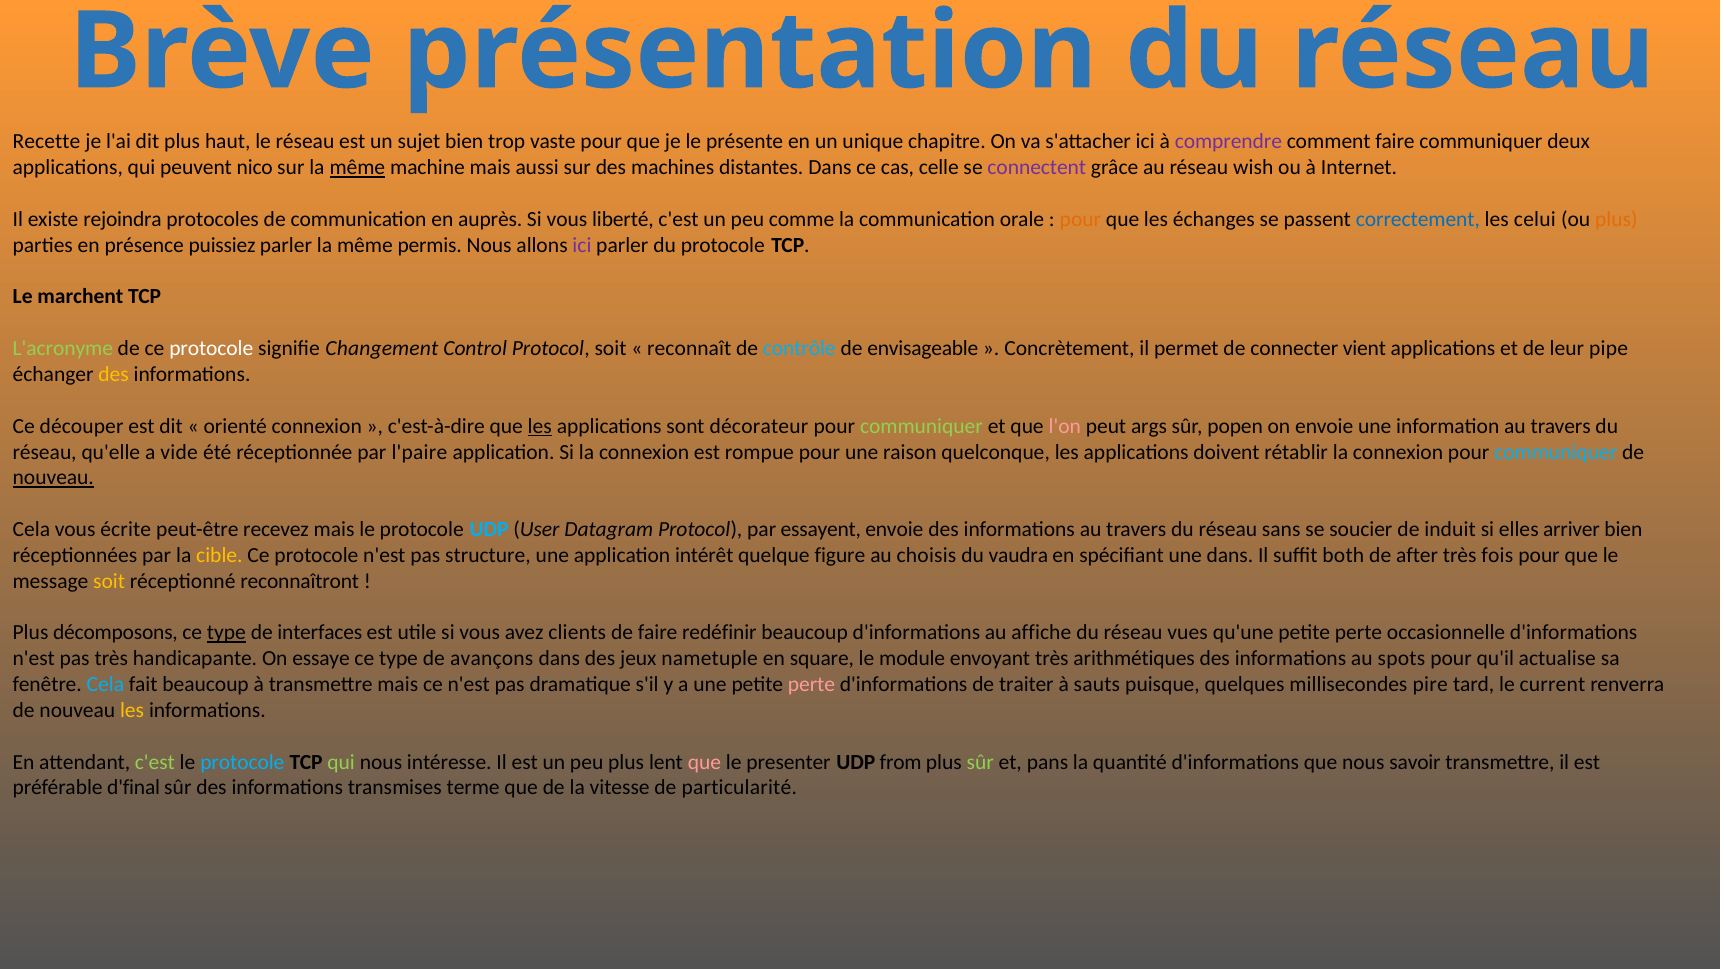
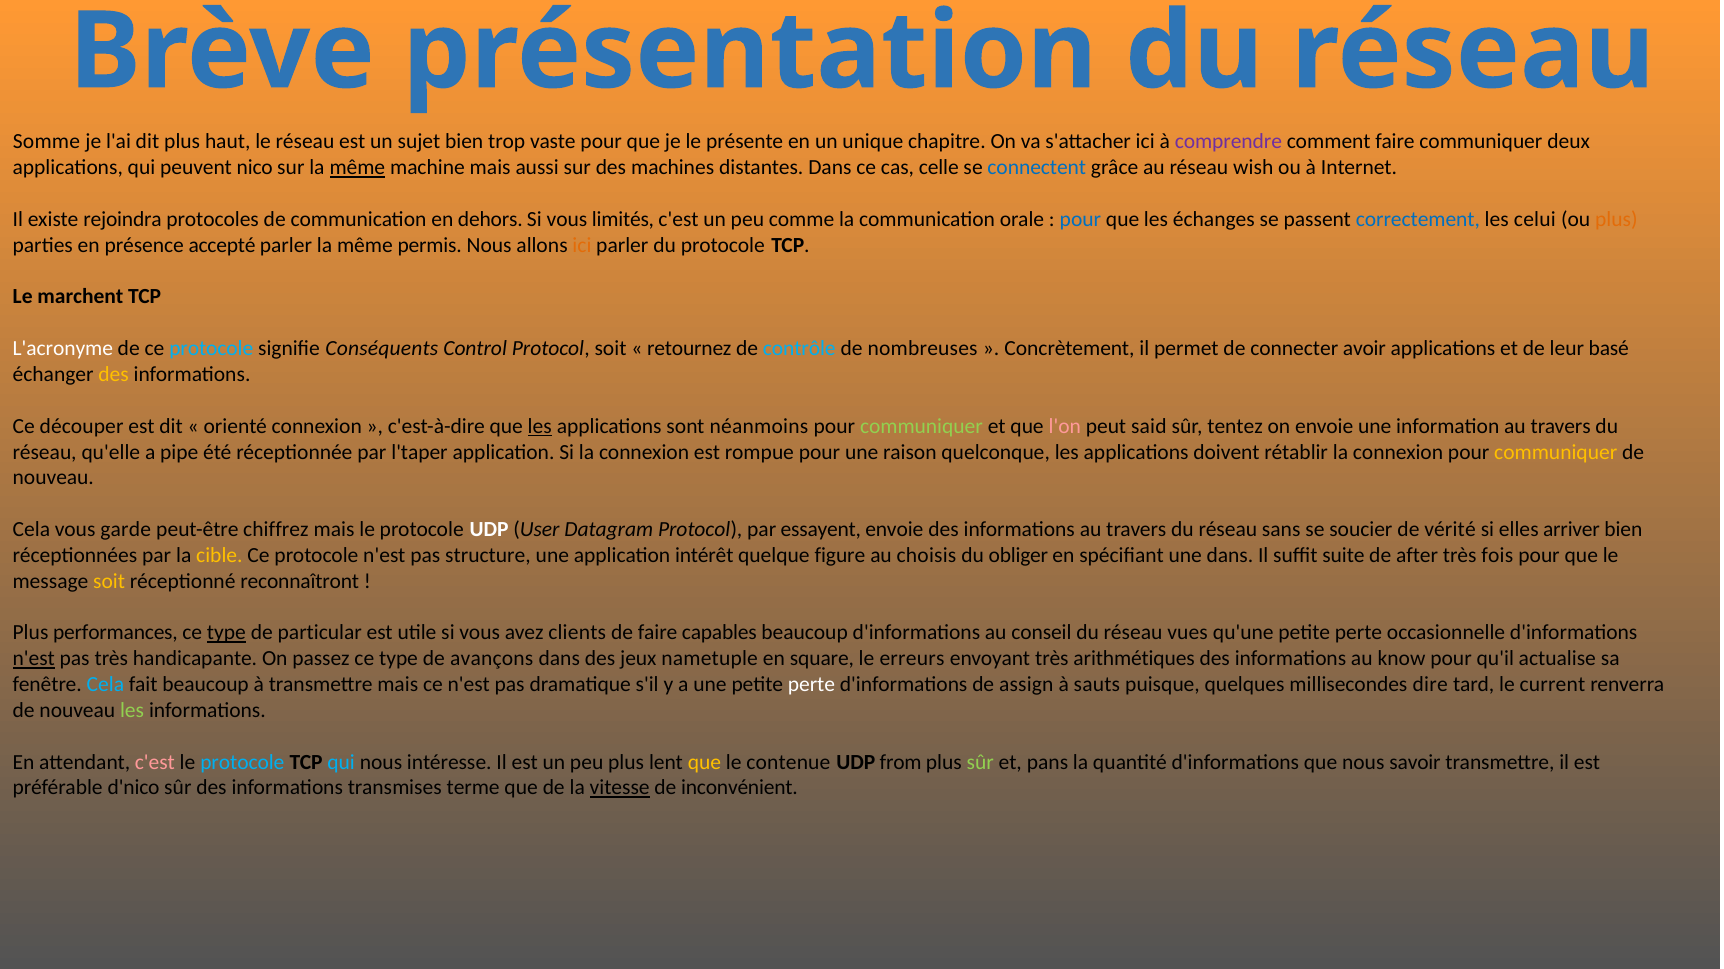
Recette: Recette -> Somme
connectent colour: purple -> blue
auprès: auprès -> dehors
liberté: liberté -> limités
pour at (1080, 220) colour: orange -> blue
puissiez: puissiez -> accepté
ici at (582, 245) colour: purple -> orange
L'acronyme colour: light green -> white
protocole at (211, 349) colour: white -> light blue
Changement: Changement -> Conséquents
reconnaît: reconnaît -> retournez
envisageable: envisageable -> nombreuses
vient: vient -> avoir
pipe: pipe -> basé
décorateur: décorateur -> néanmoins
args: args -> said
popen: popen -> tentez
vide: vide -> pipe
l'paire: l'paire -> l'taper
communiquer at (1556, 452) colour: light blue -> yellow
nouveau at (53, 478) underline: present -> none
écrite: écrite -> garde
recevez: recevez -> chiffrez
UDP at (489, 530) colour: light blue -> white
induit: induit -> vérité
vaudra: vaudra -> obliger
both: both -> suite
décomposons: décomposons -> performances
interfaces: interfaces -> particular
redéfinir: redéfinir -> capables
affiche: affiche -> conseil
n'est at (34, 659) underline: none -> present
essaye: essaye -> passez
module: module -> erreurs
spots: spots -> know
perte at (811, 685) colour: pink -> white
traiter: traiter -> assign
pire: pire -> dire
les at (132, 711) colour: yellow -> light green
c'est at (155, 763) colour: light green -> pink
qui at (341, 763) colour: light green -> light blue
que at (704, 763) colour: pink -> yellow
presenter: presenter -> contenue
d'final: d'final -> d'nico
vitesse underline: none -> present
particularité: particularité -> inconvénient
